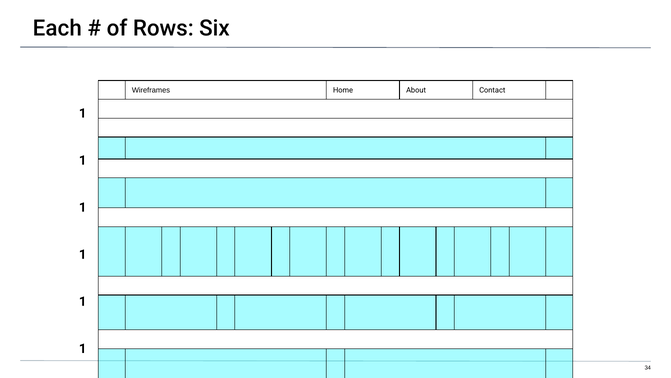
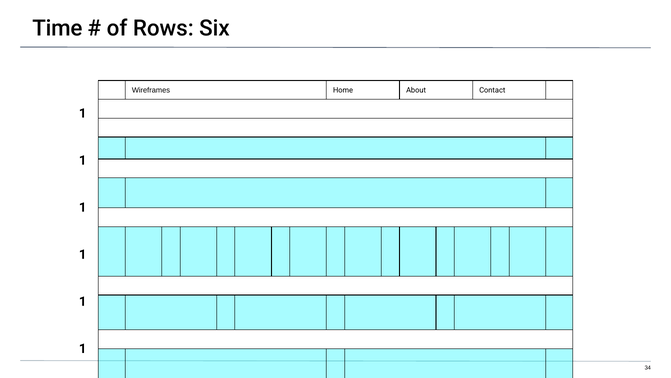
Each: Each -> Time
